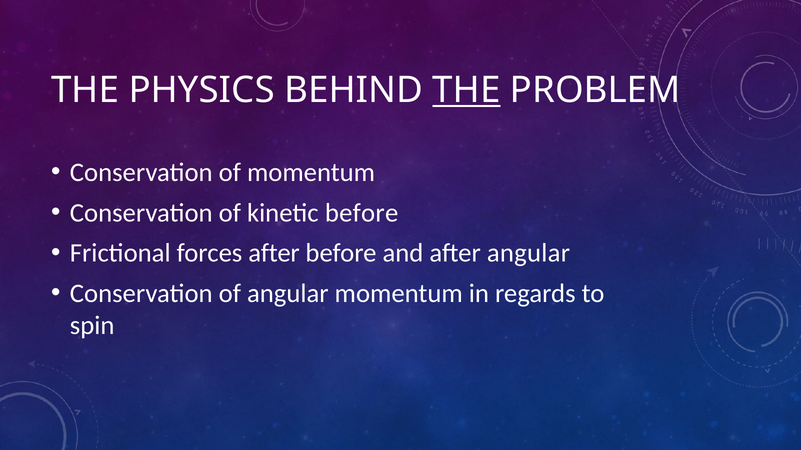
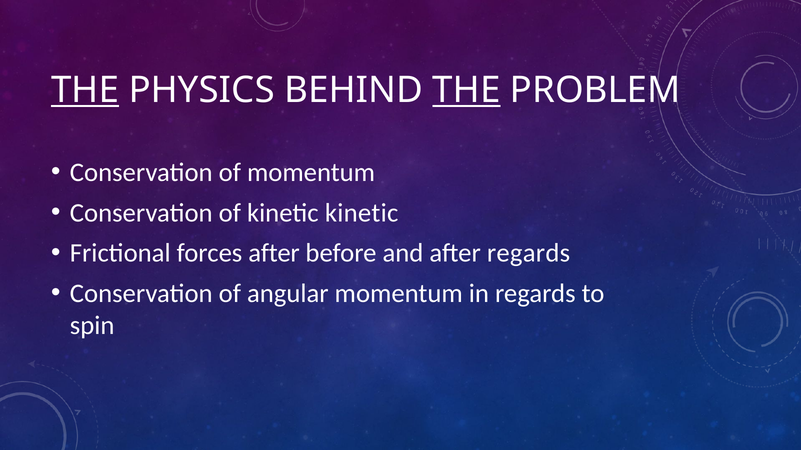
THE at (85, 90) underline: none -> present
kinetic before: before -> kinetic
after angular: angular -> regards
